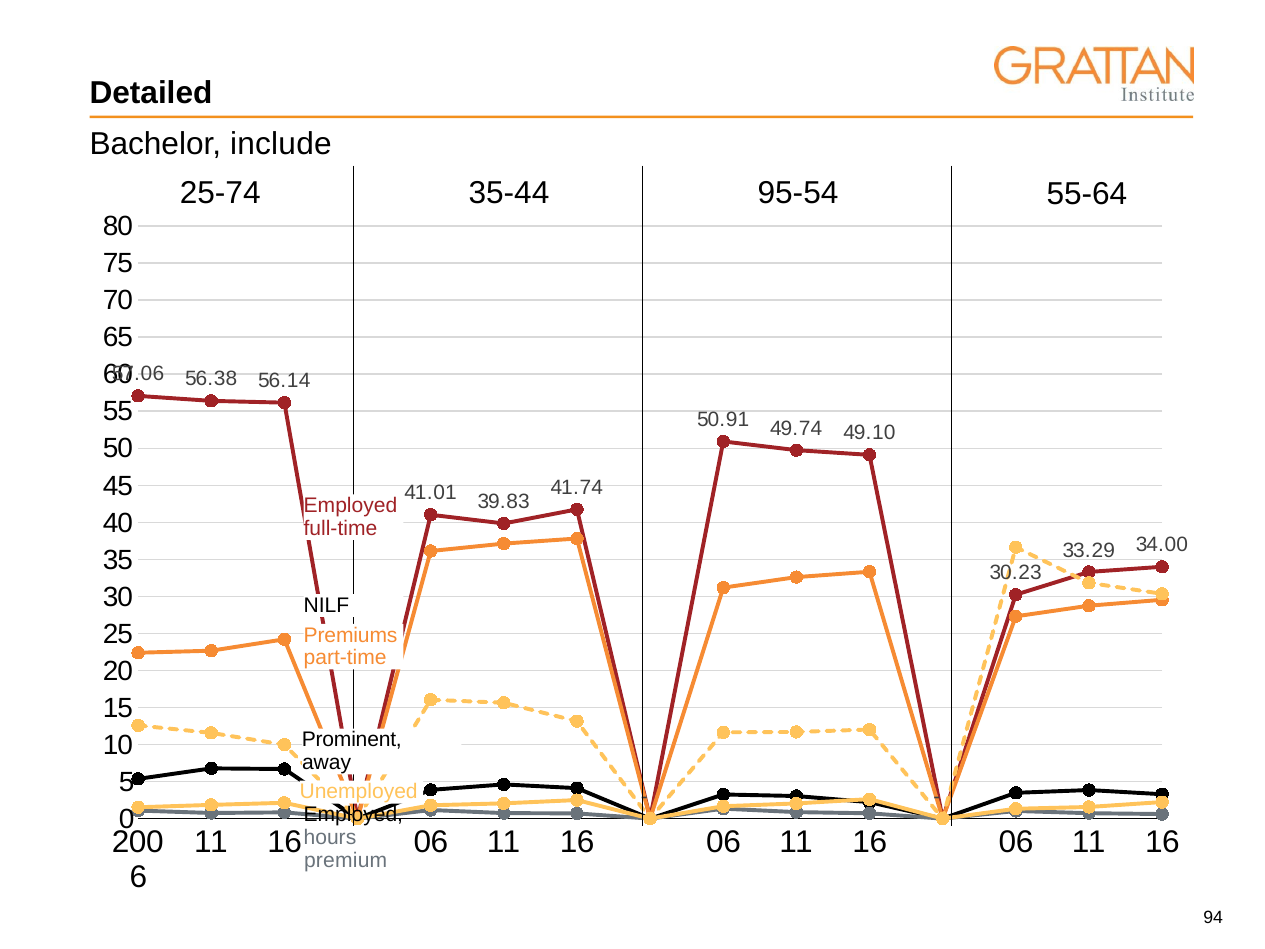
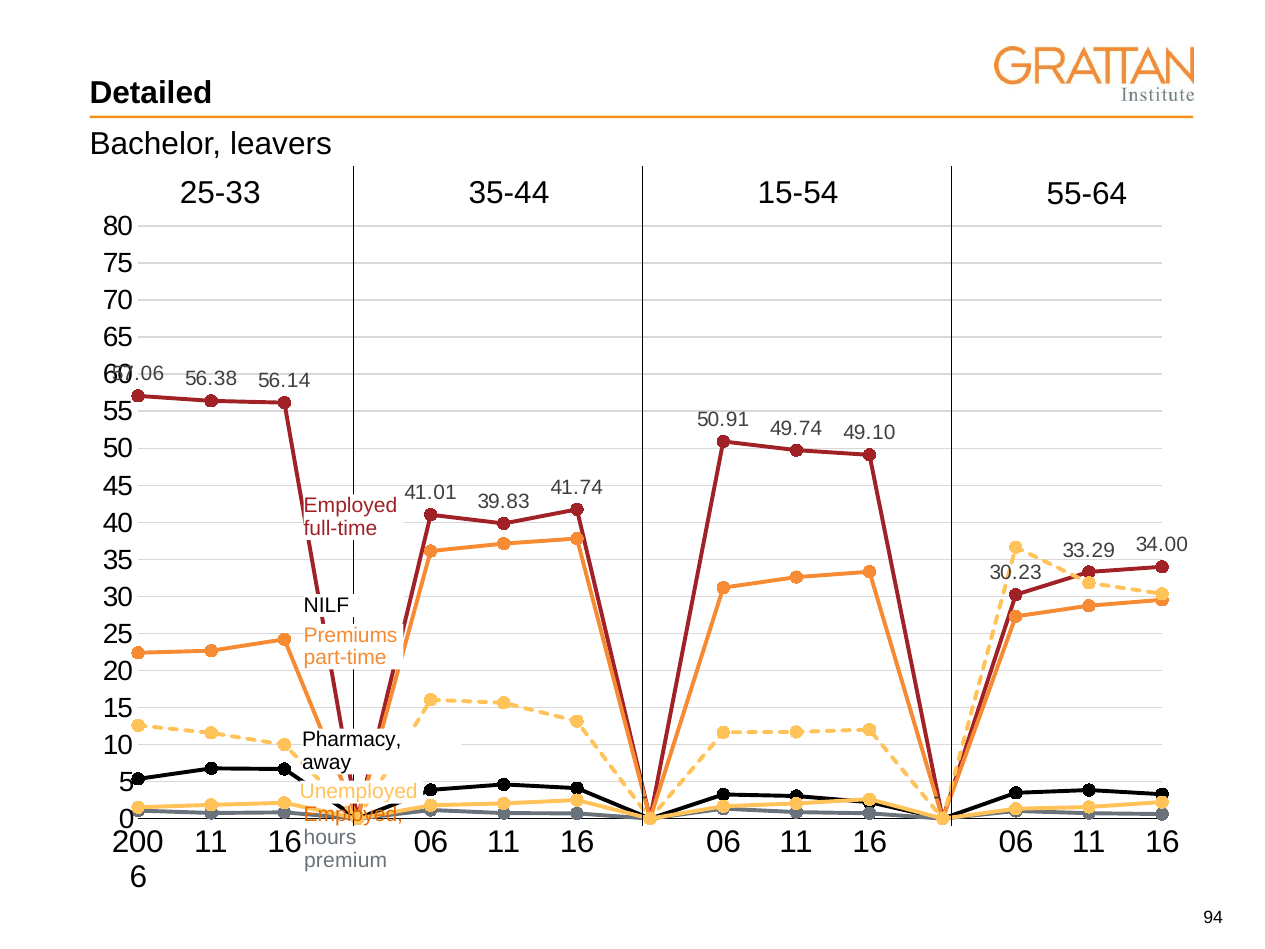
include: include -> leavers
25-74: 25-74 -> 25-33
95-54: 95-54 -> 15-54
Prominent: Prominent -> Pharmacy
Employed at (353, 815) colour: black -> orange
